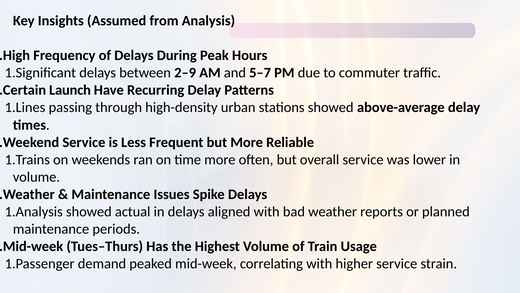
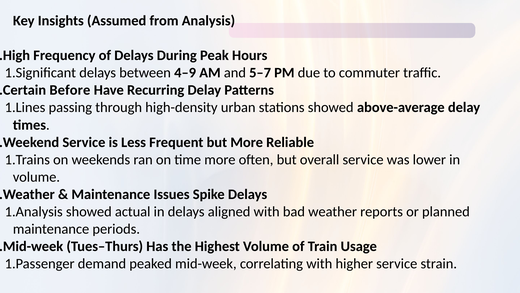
2–9: 2–9 -> 4–9
Launch: Launch -> Before
